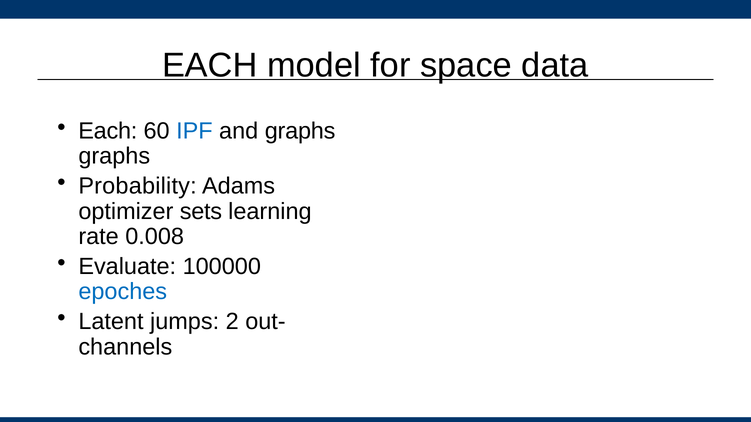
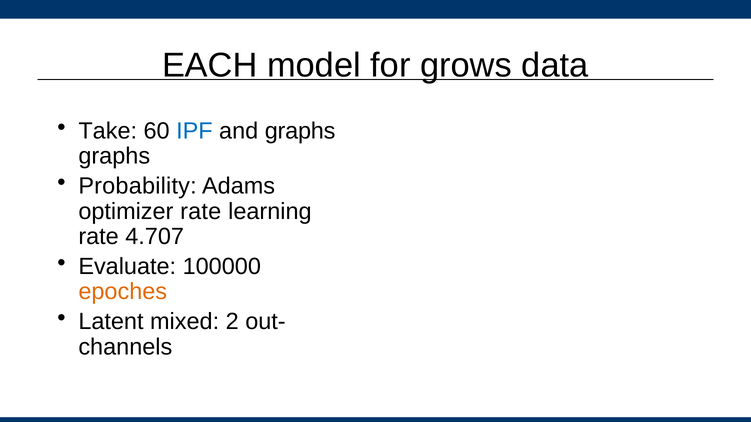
space: space -> grows
Each at (108, 131): Each -> Take
optimizer sets: sets -> rate
0.008: 0.008 -> 4.707
epoches colour: blue -> orange
jumps: jumps -> mixed
